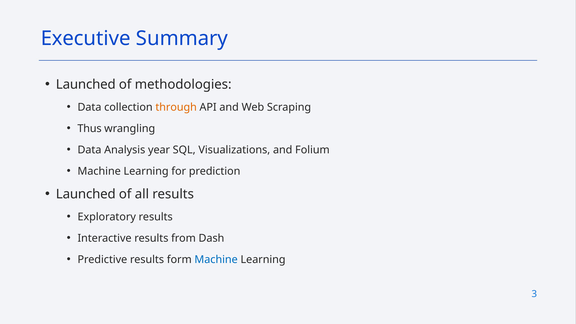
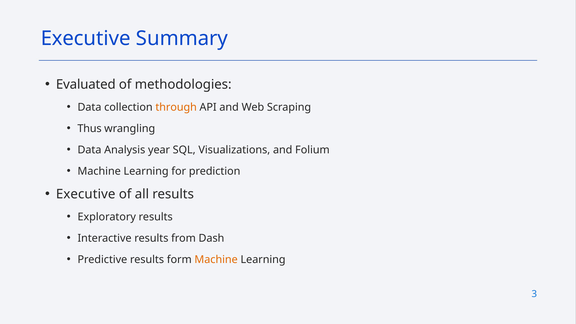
Launched at (86, 85): Launched -> Evaluated
Launched at (86, 194): Launched -> Executive
Machine at (216, 260) colour: blue -> orange
